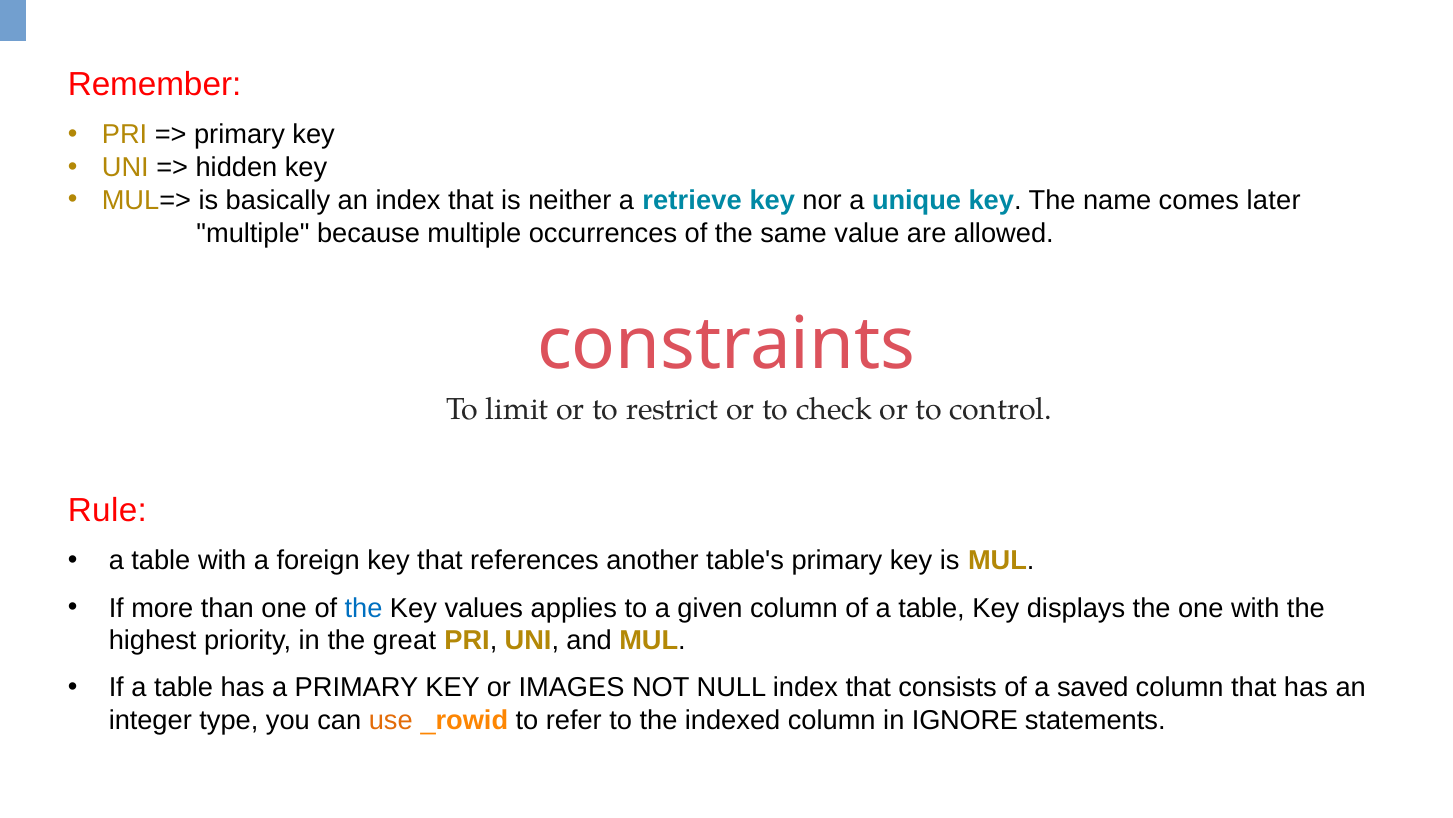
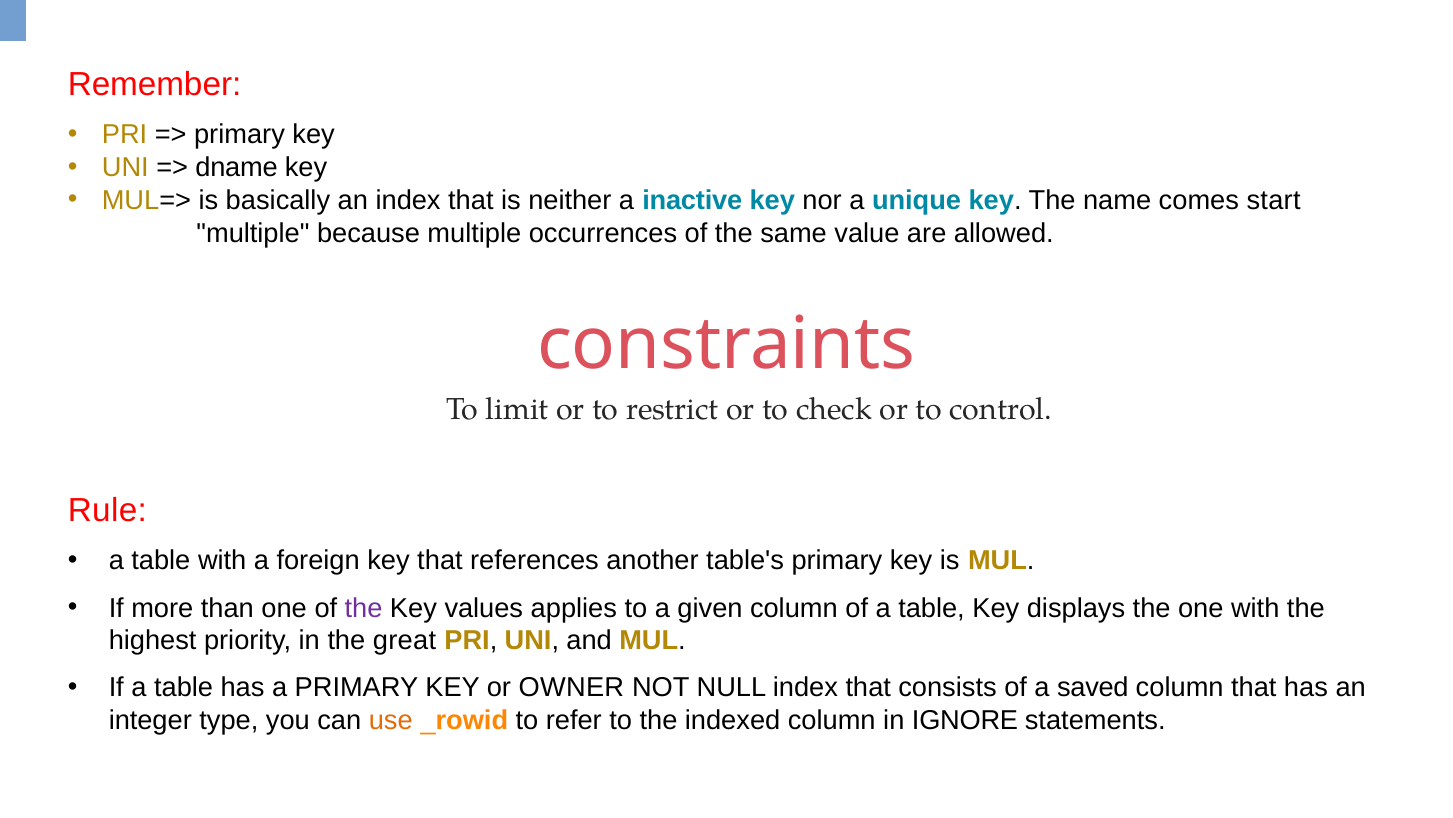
hidden: hidden -> dname
retrieve: retrieve -> inactive
later: later -> start
the at (363, 608) colour: blue -> purple
IMAGES: IMAGES -> OWNER
